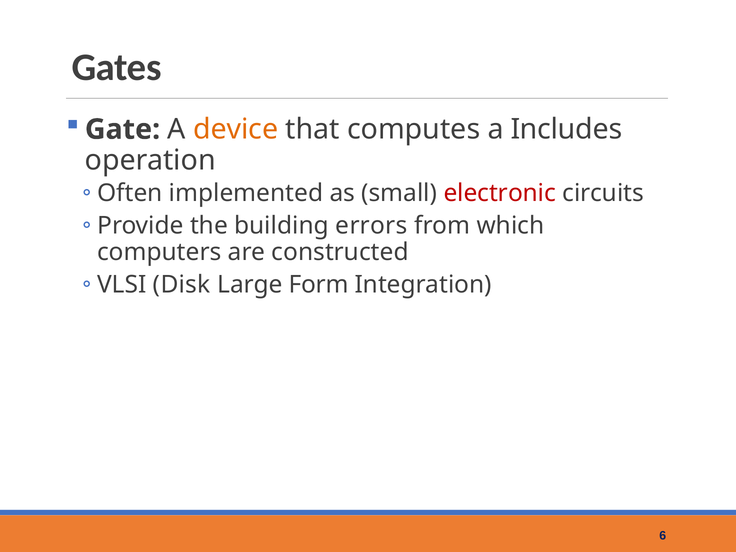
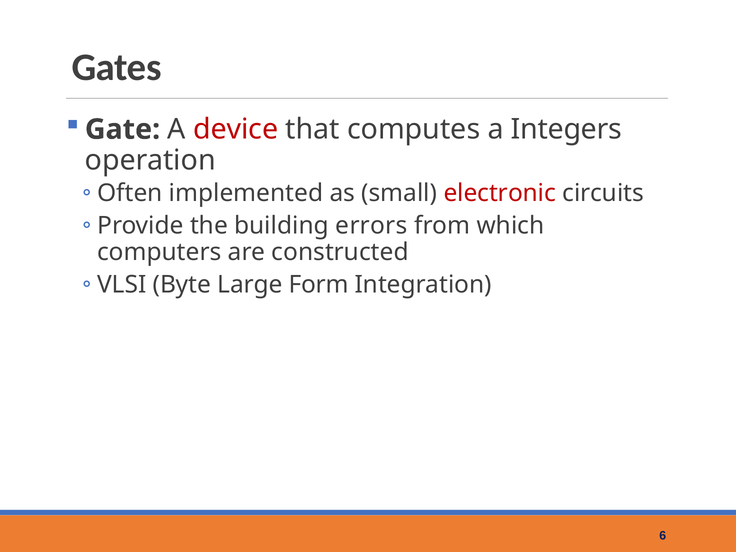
device colour: orange -> red
Includes: Includes -> Integers
Disk: Disk -> Byte
